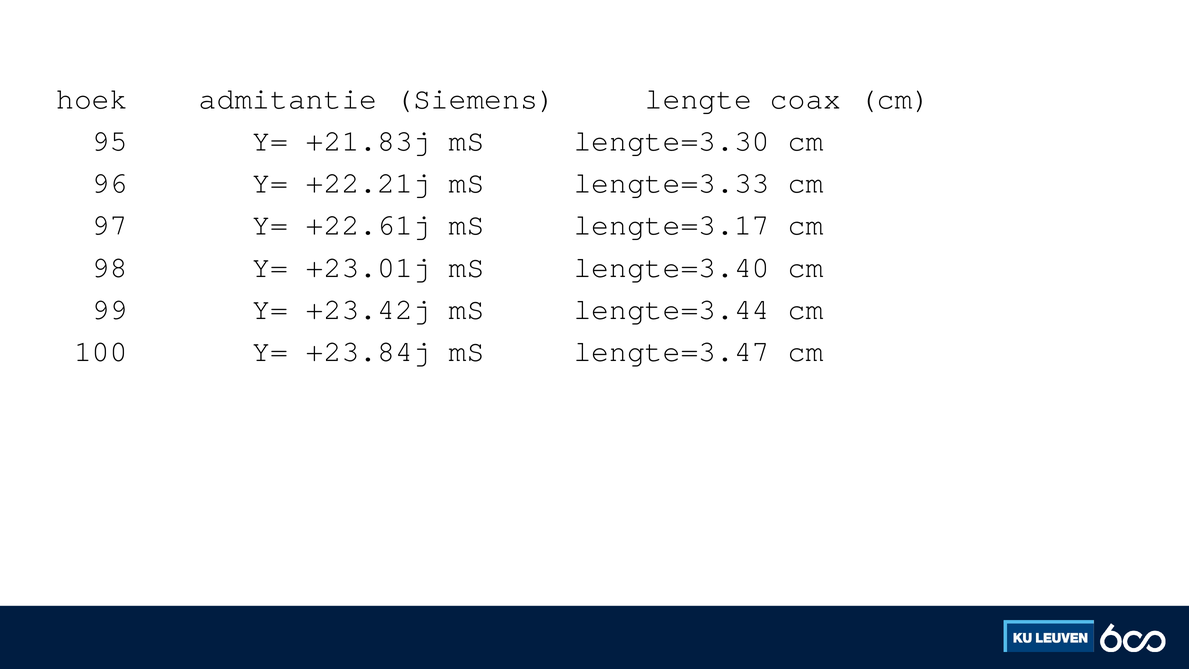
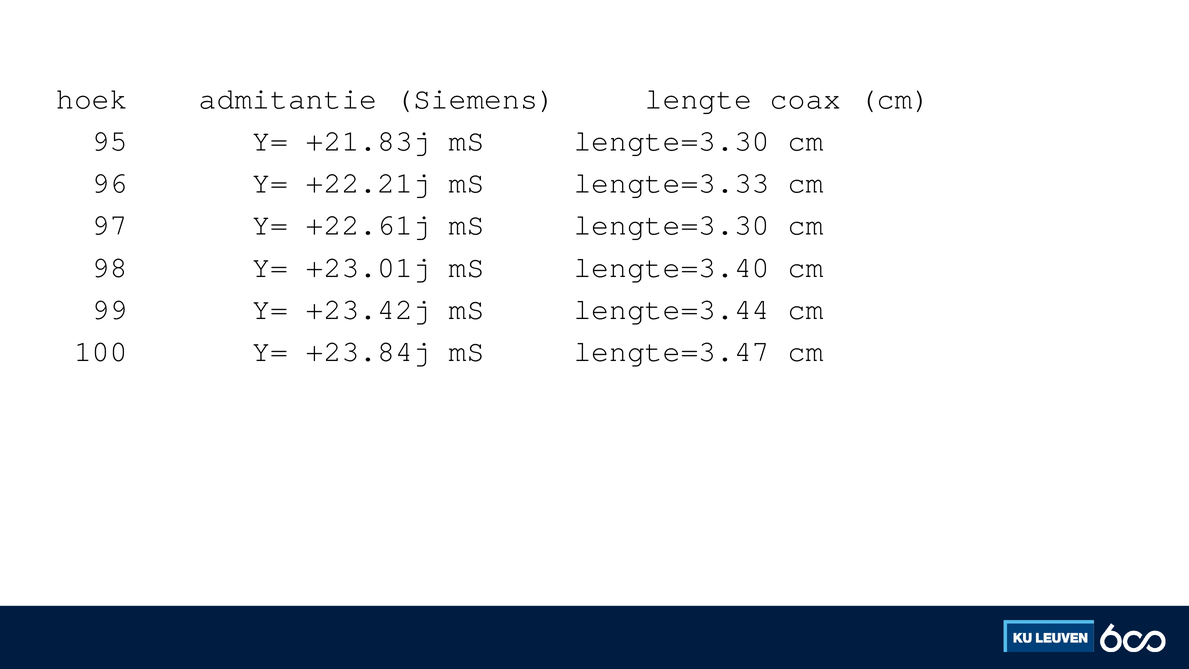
+22.61j mS lengte=3.17: lengte=3.17 -> lengte=3.30
